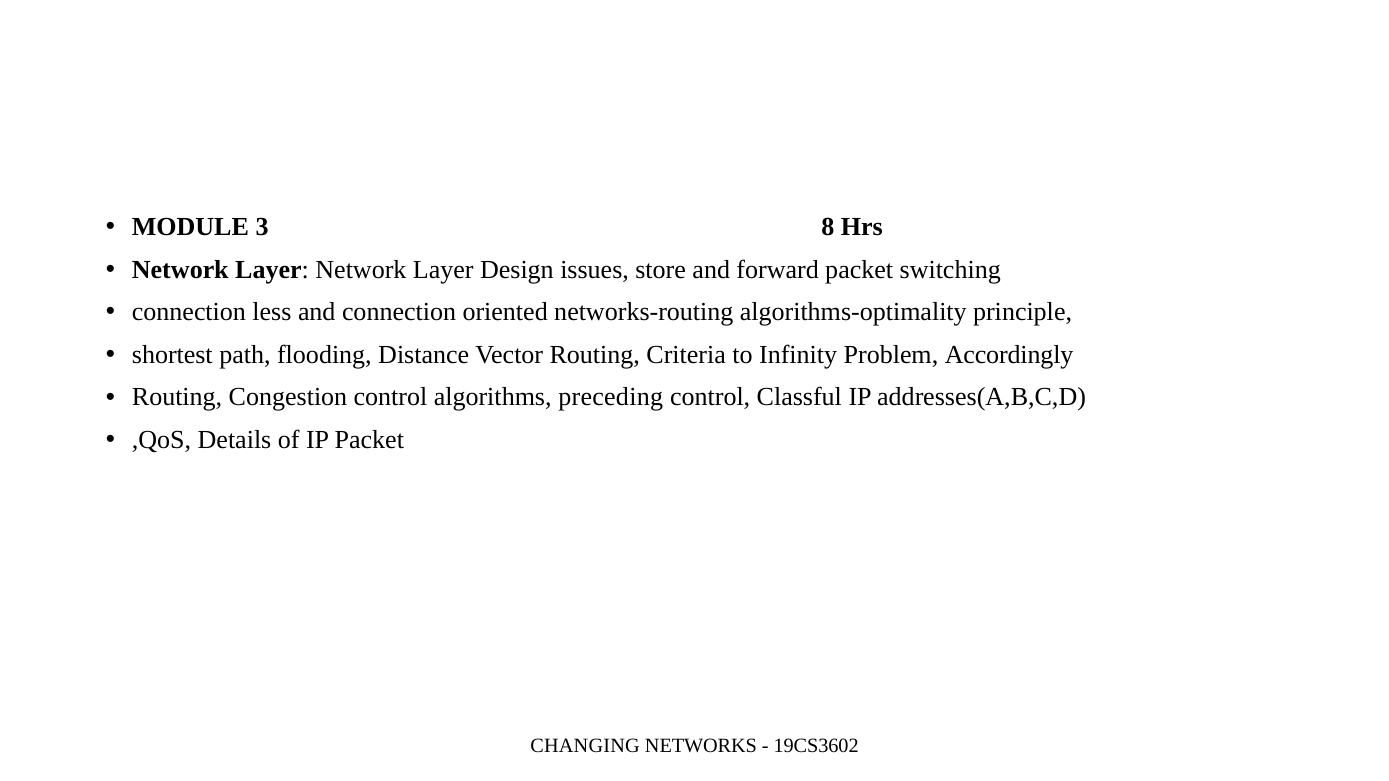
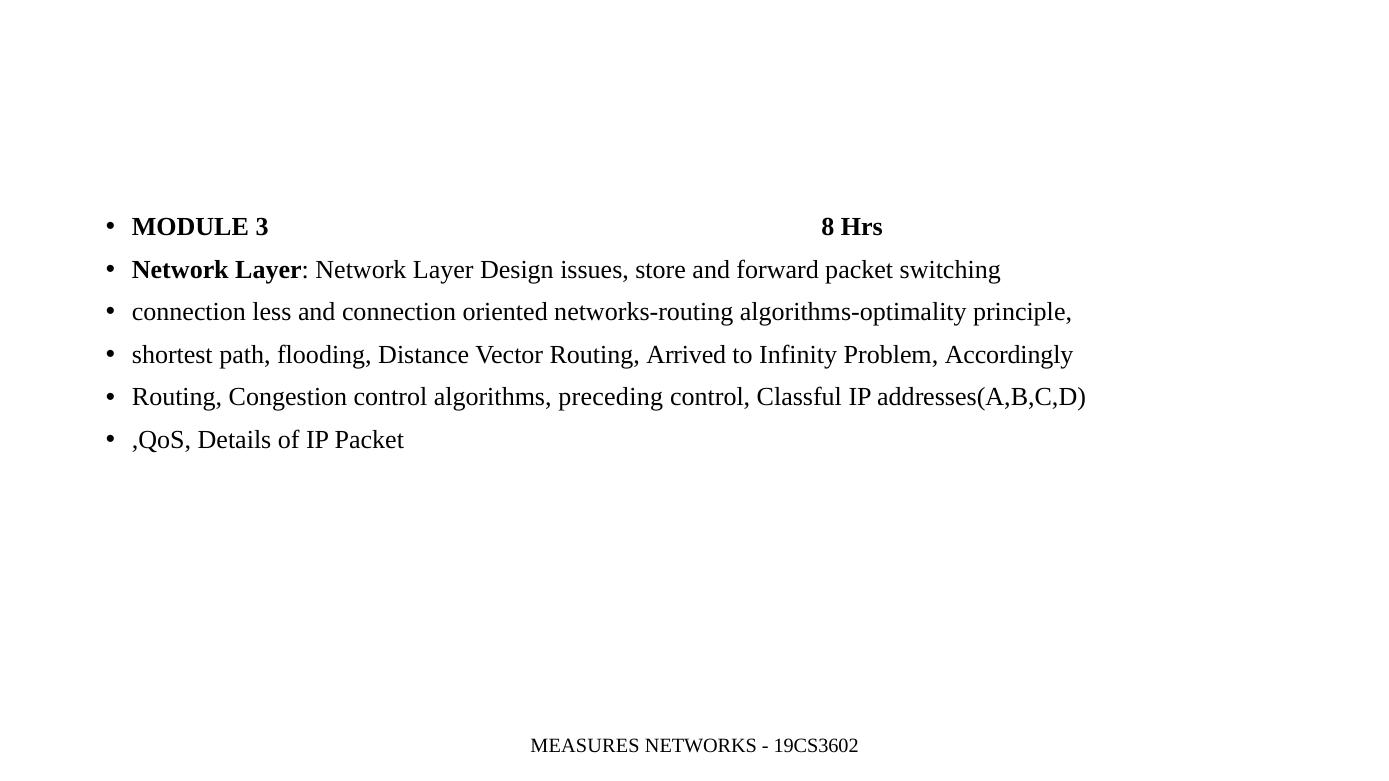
Criteria: Criteria -> Arrived
CHANGING: CHANGING -> MEASURES
